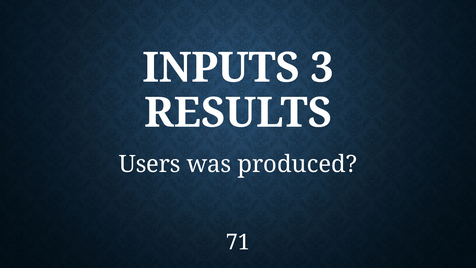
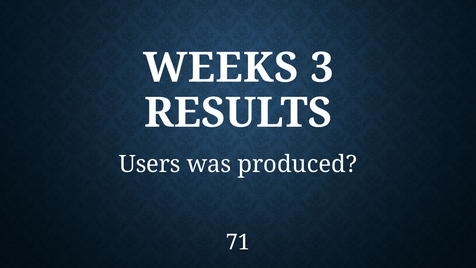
INPUTS: INPUTS -> WEEKS
